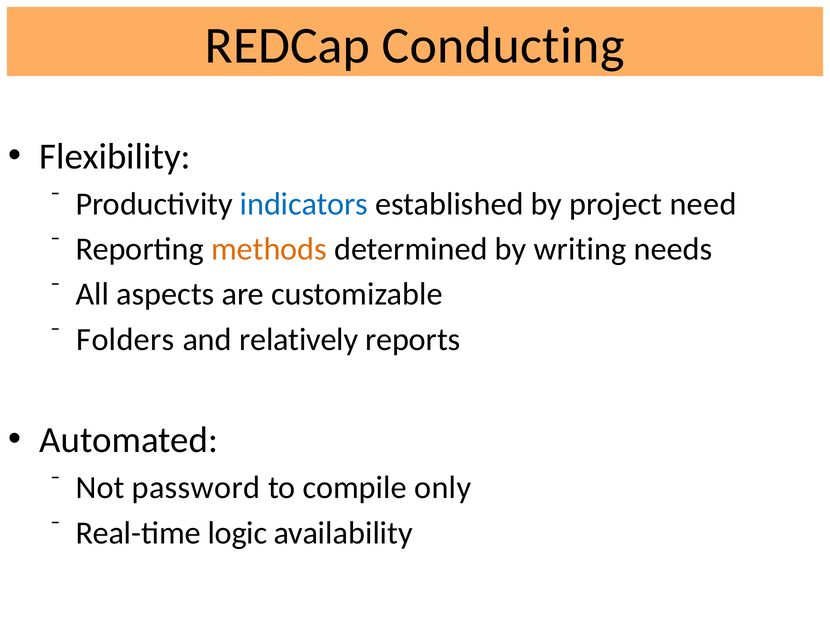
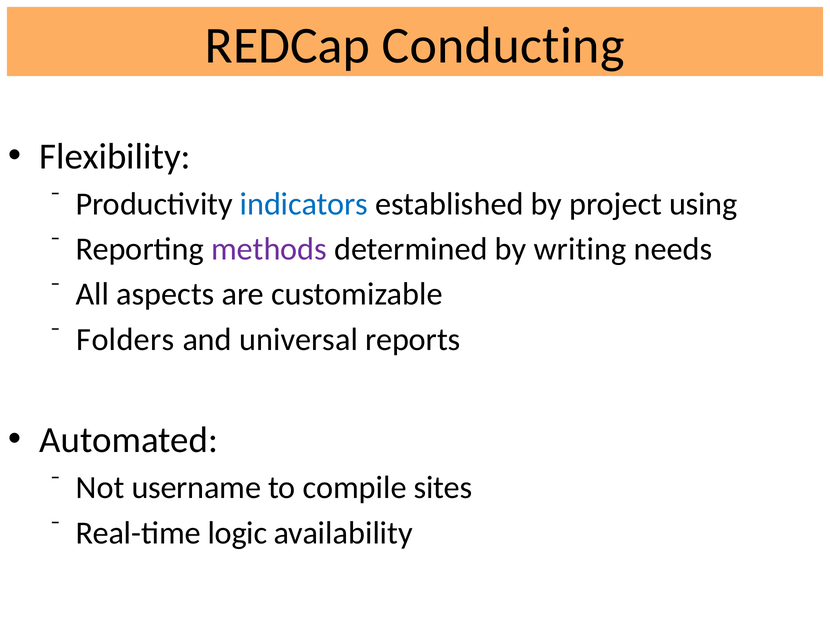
need: need -> using
methods colour: orange -> purple
relatively: relatively -> universal
password: password -> username
only: only -> sites
